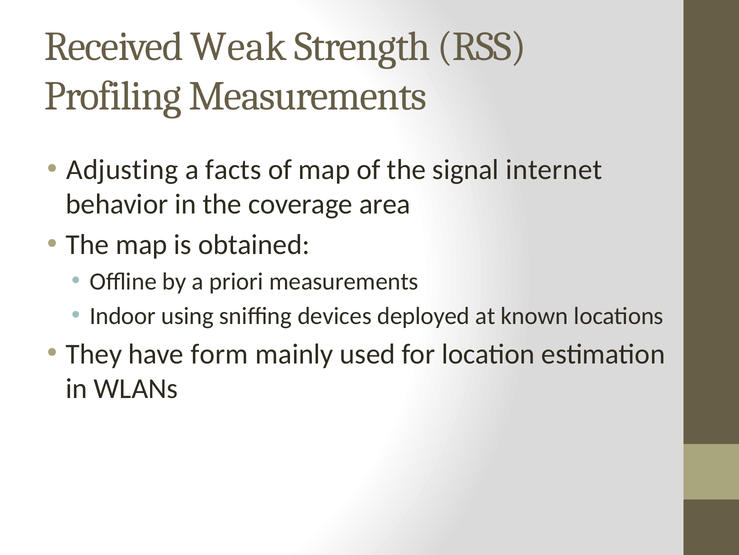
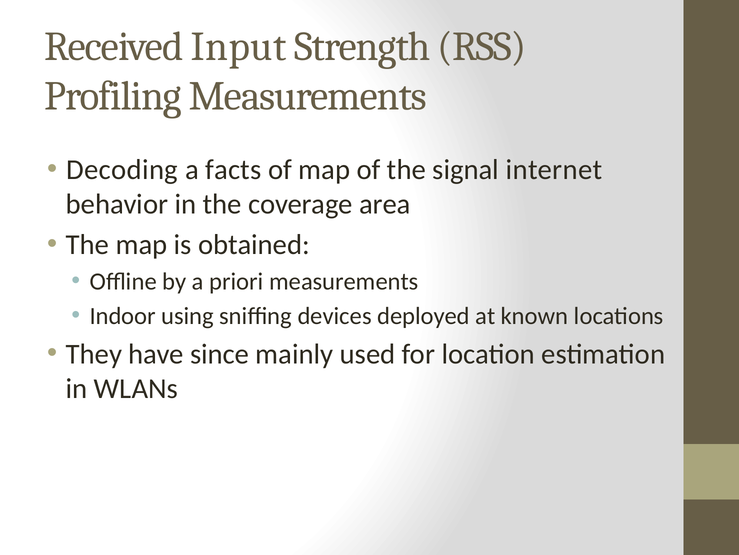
Weak: Weak -> Input
Adjusting: Adjusting -> Decoding
form: form -> since
